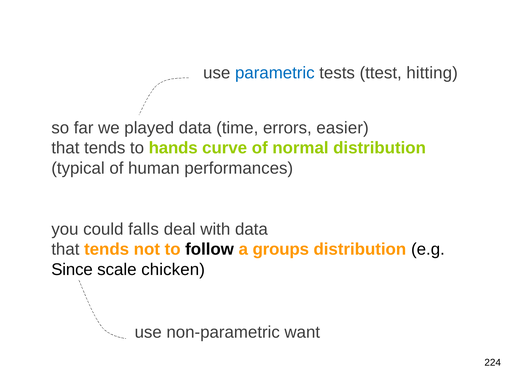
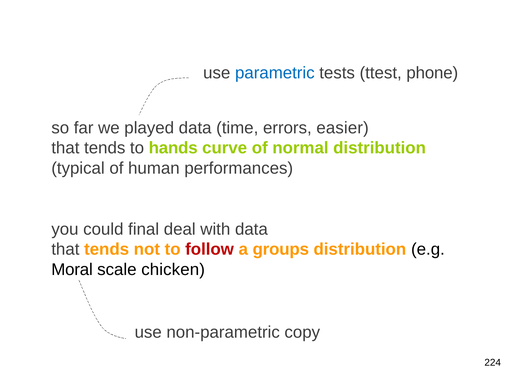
hitting: hitting -> phone
falls: falls -> final
follow colour: black -> red
Since: Since -> Moral
want: want -> copy
